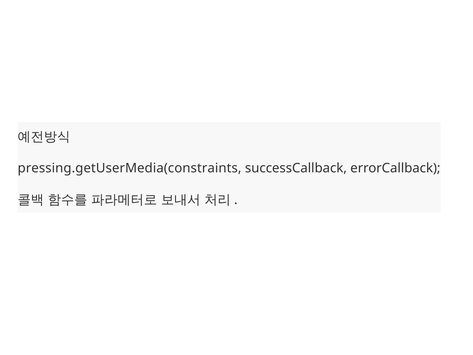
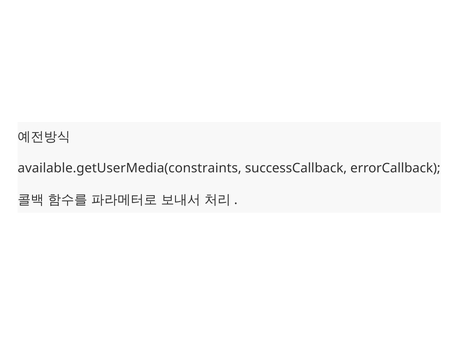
pressing.getUserMedia(constraints: pressing.getUserMedia(constraints -> available.getUserMedia(constraints
